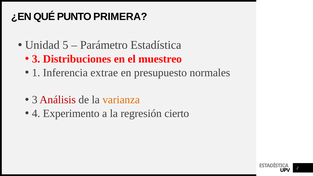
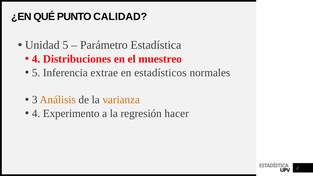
PRIMERA: PRIMERA -> CALIDAD
3 at (36, 59): 3 -> 4
1 at (36, 73): 1 -> 5
presupuesto: presupuesto -> estadísticos
Análisis colour: red -> orange
cierto: cierto -> hacer
